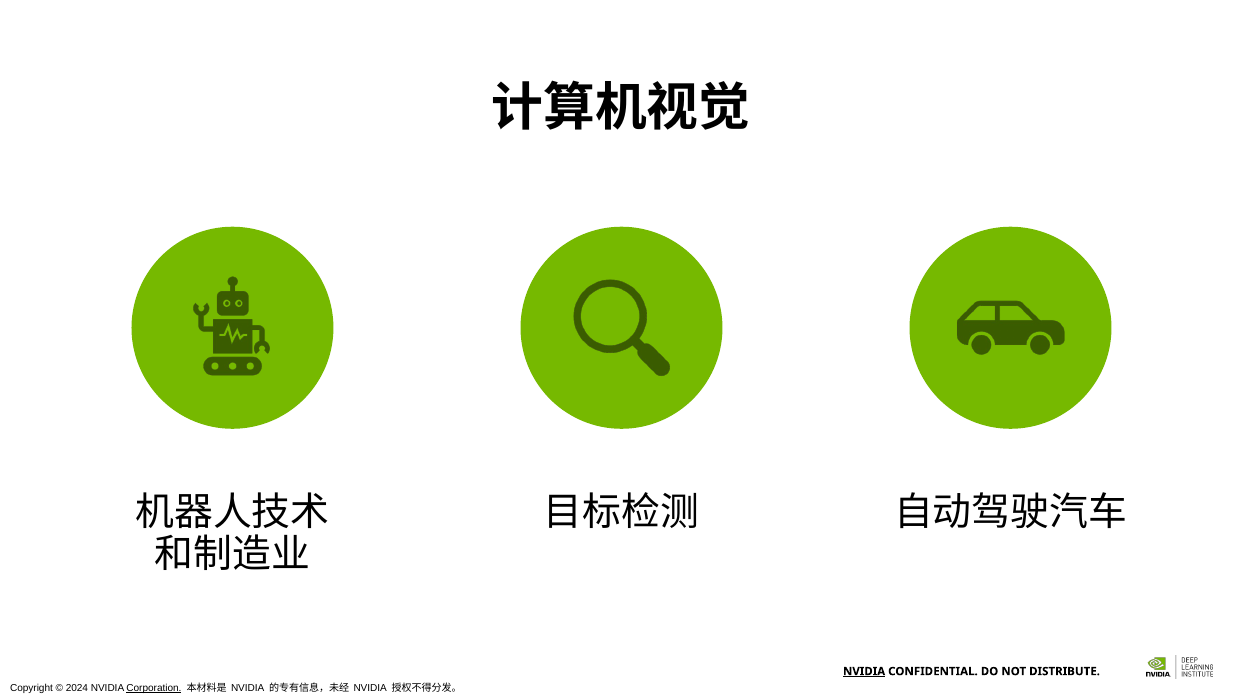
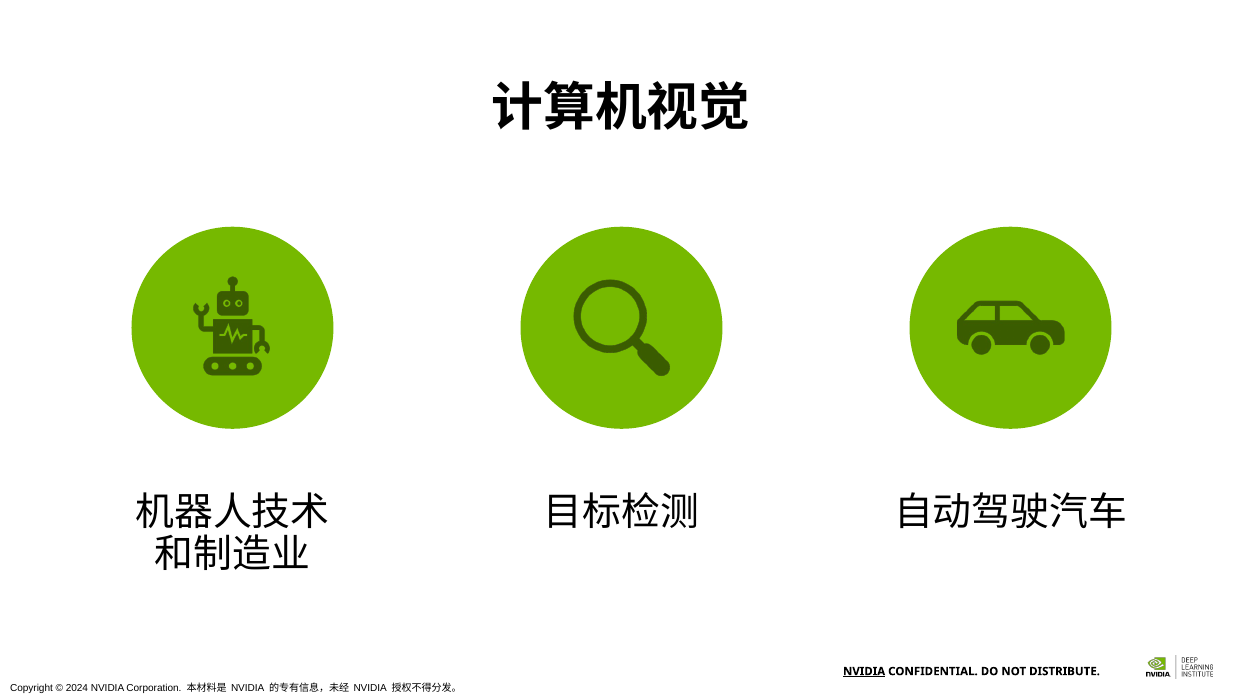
Corporation underline: present -> none
